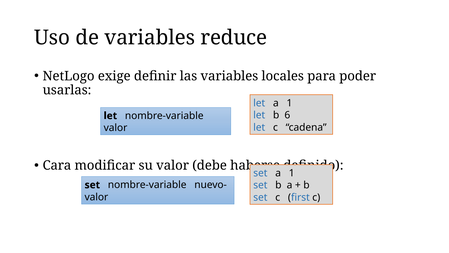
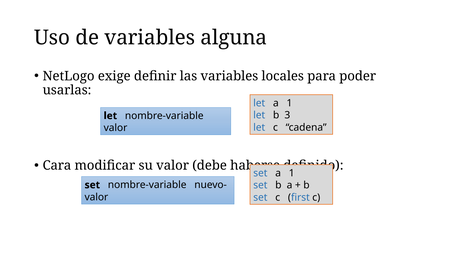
reduce: reduce -> alguna
6: 6 -> 3
